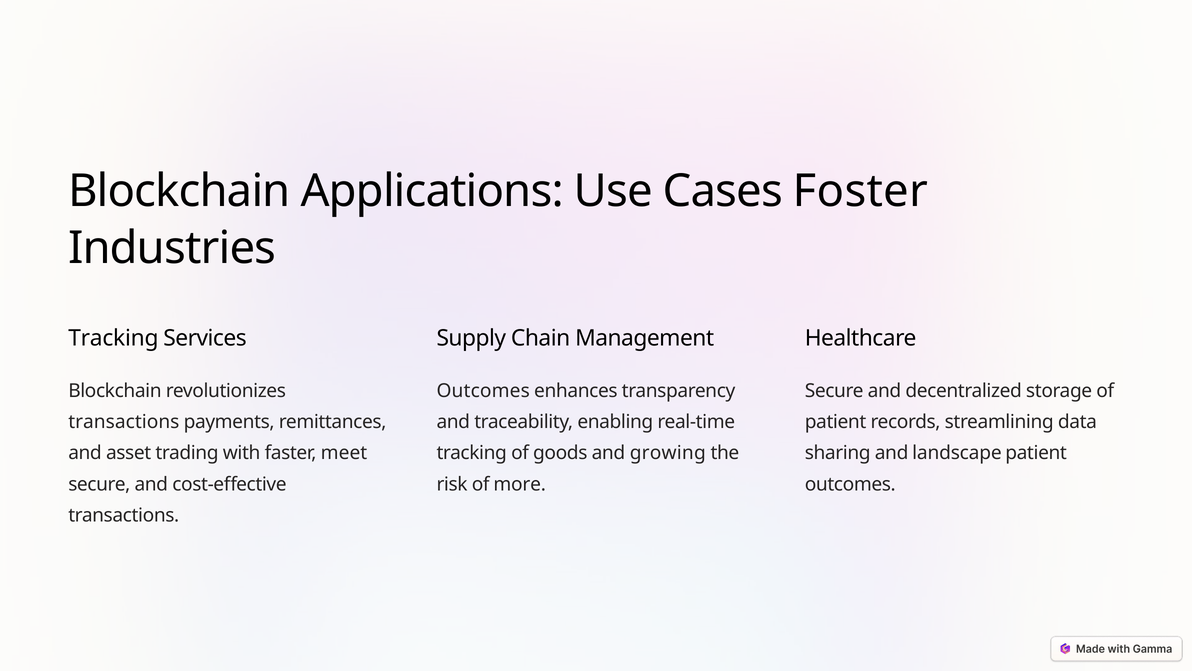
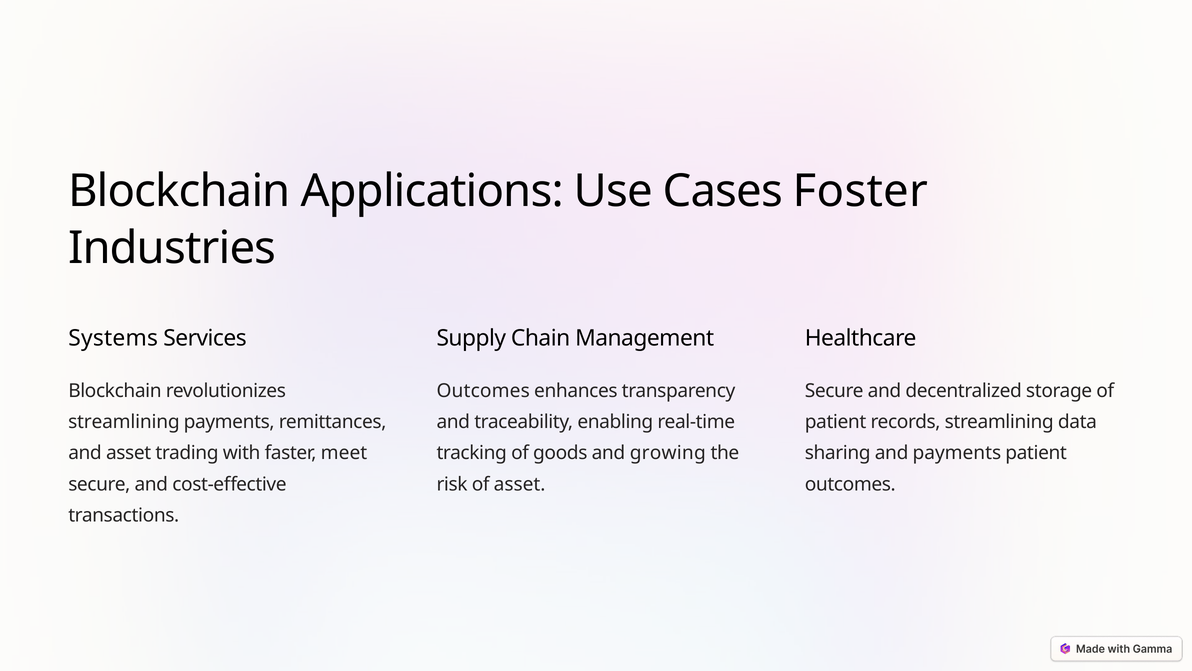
Tracking at (113, 338): Tracking -> Systems
transactions at (124, 422): transactions -> streamlining
and landscape: landscape -> payments
of more: more -> asset
